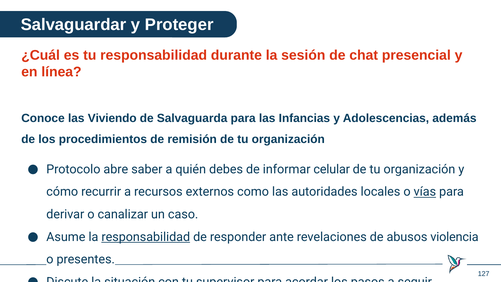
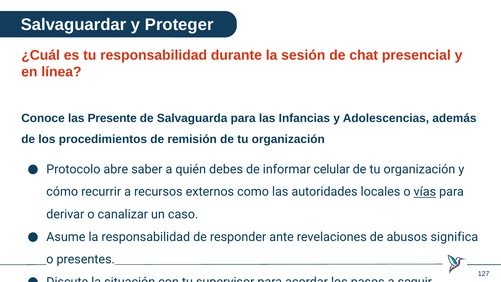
Viviendo: Viviendo -> Presente
responsabilidad at (146, 237) underline: present -> none
violencia: violencia -> significa
